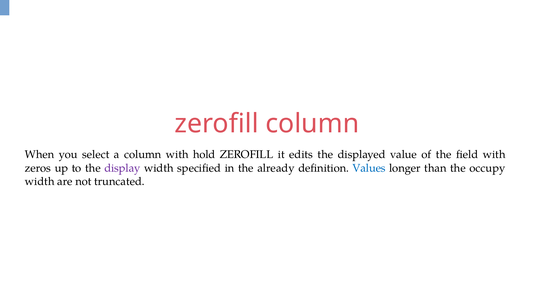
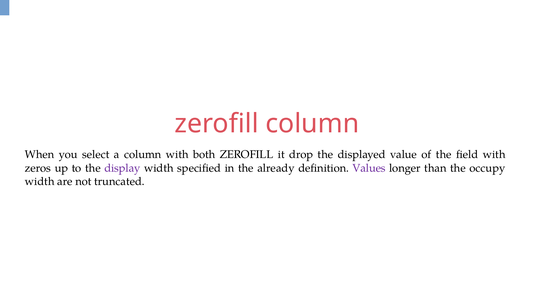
hold: hold -> both
edits: edits -> drop
Values colour: blue -> purple
